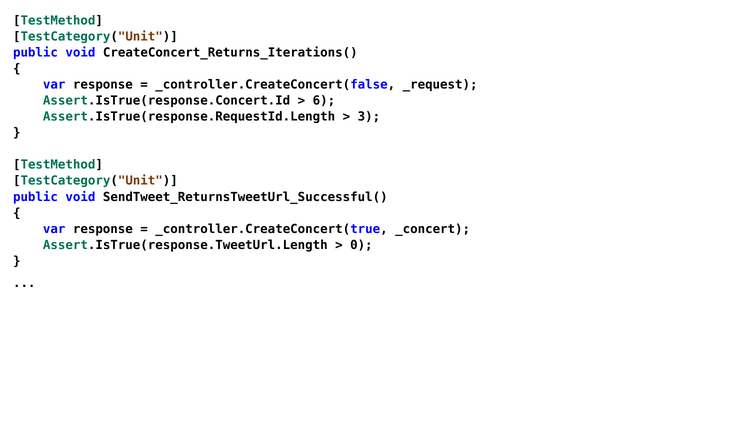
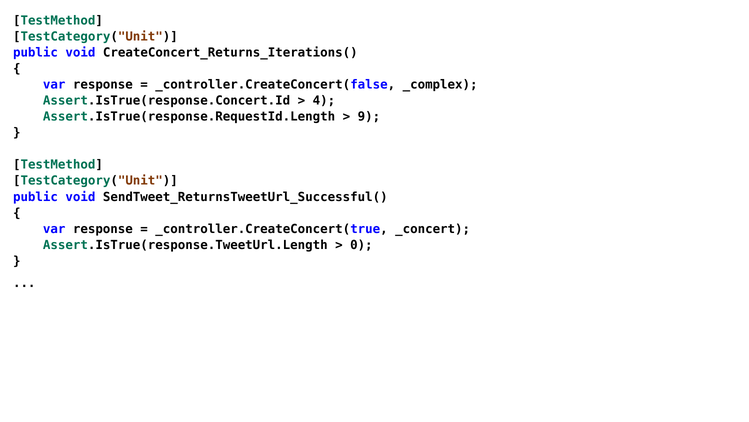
_request: _request -> _complex
6: 6 -> 4
3: 3 -> 9
